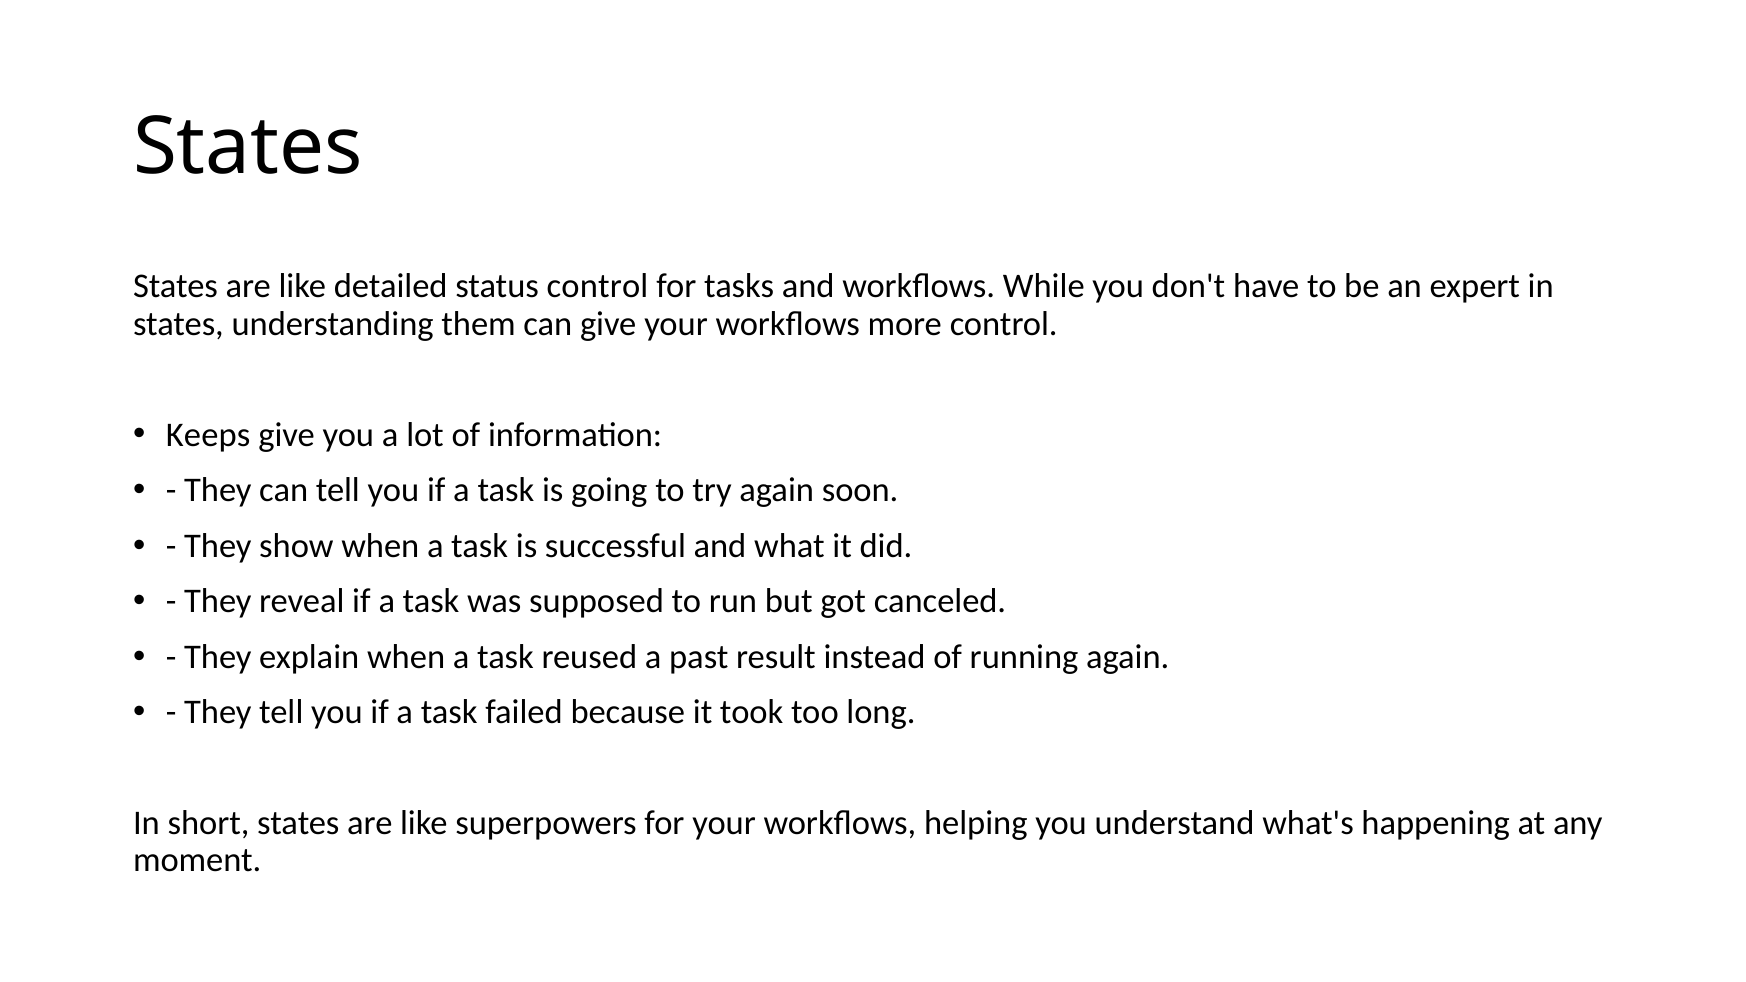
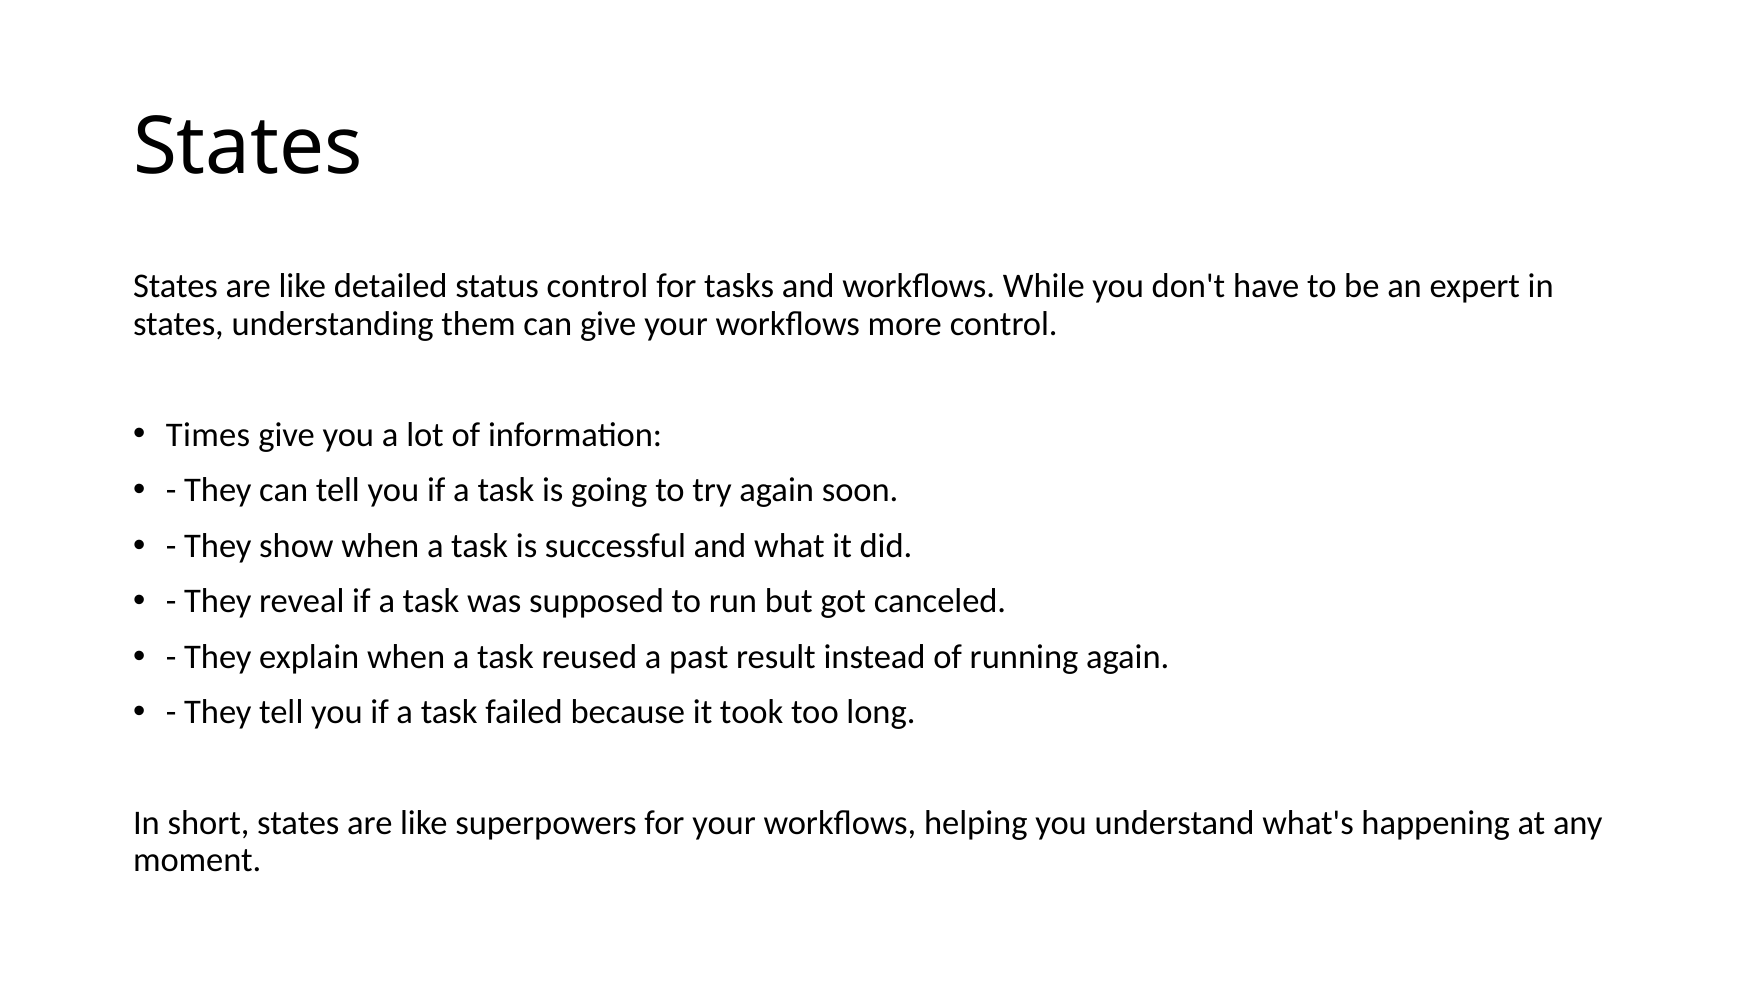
Keeps: Keeps -> Times
